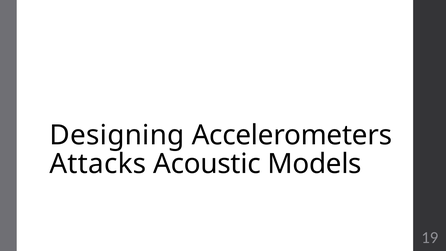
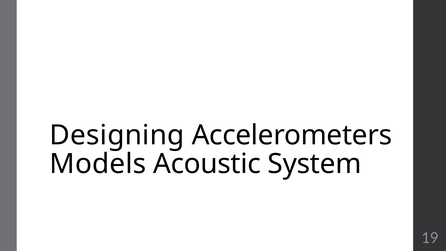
Attacks: Attacks -> Models
Models: Models -> System
